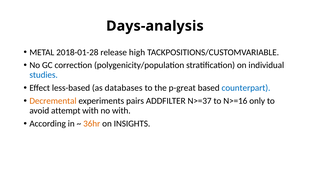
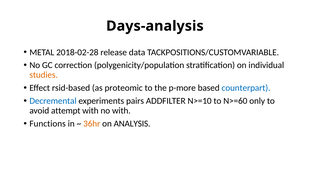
2018-01-28: 2018-01-28 -> 2018-02-28
high: high -> data
studies colour: blue -> orange
less-based: less-based -> rsid-based
databases: databases -> proteomic
p-great: p-great -> p-more
Decremental colour: orange -> blue
N>=37: N>=37 -> N>=10
N>=16: N>=16 -> N>=60
According: According -> Functions
INSIGHTS: INSIGHTS -> ANALYSIS
